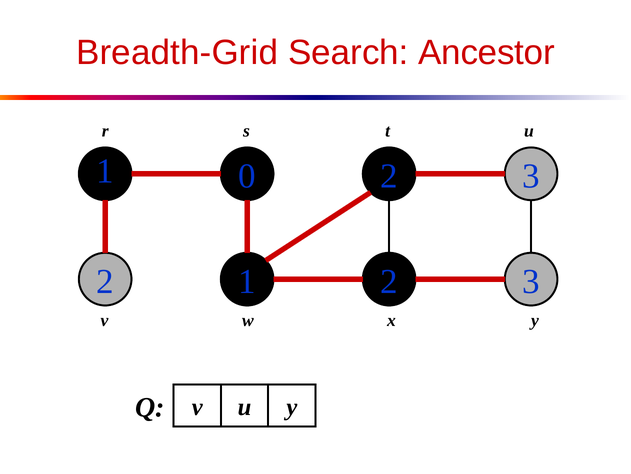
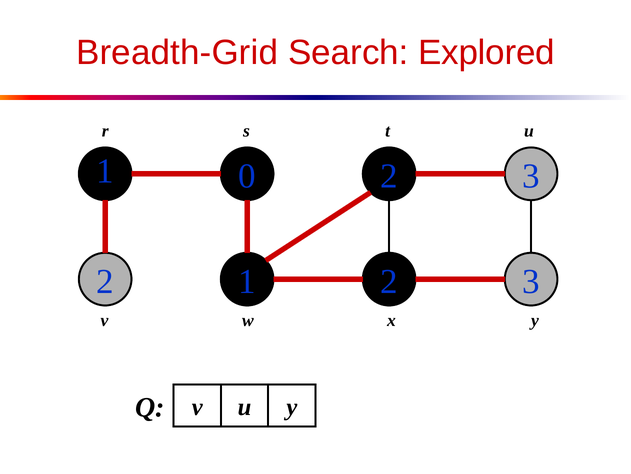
Ancestor: Ancestor -> Explored
